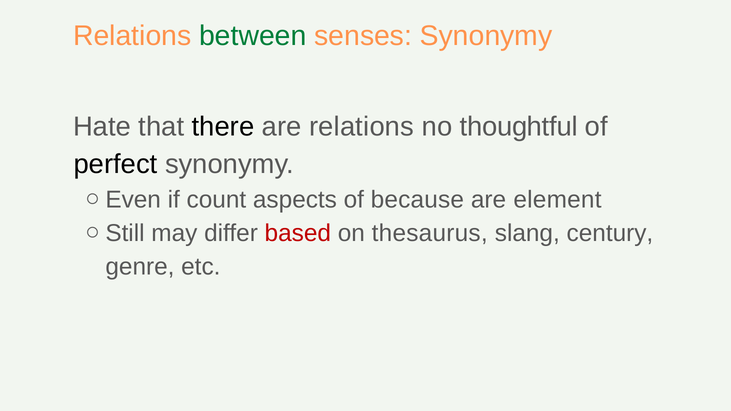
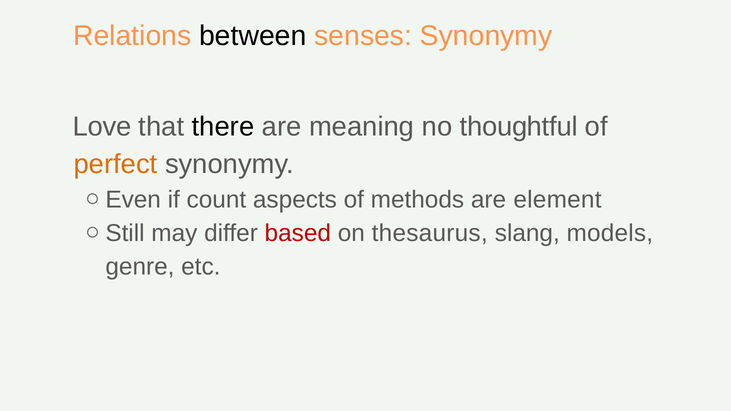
between colour: green -> black
Hate: Hate -> Love
are relations: relations -> meaning
perfect colour: black -> orange
because: because -> methods
century: century -> models
